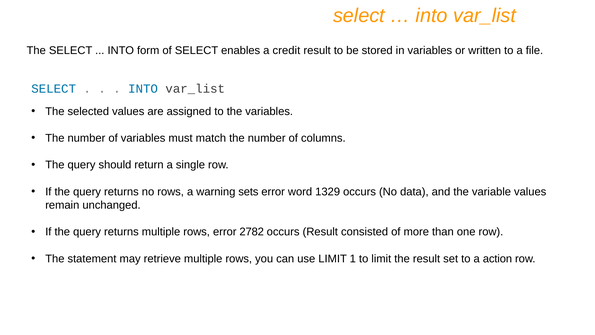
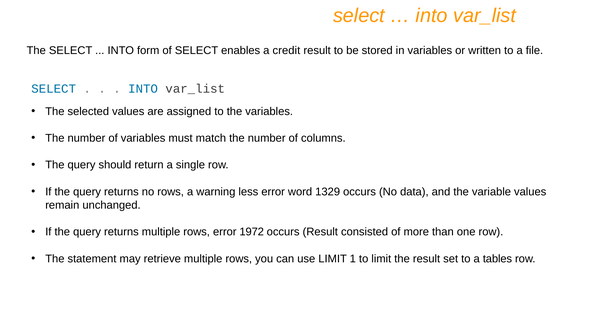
sets: sets -> less
2782: 2782 -> 1972
action: action -> tables
